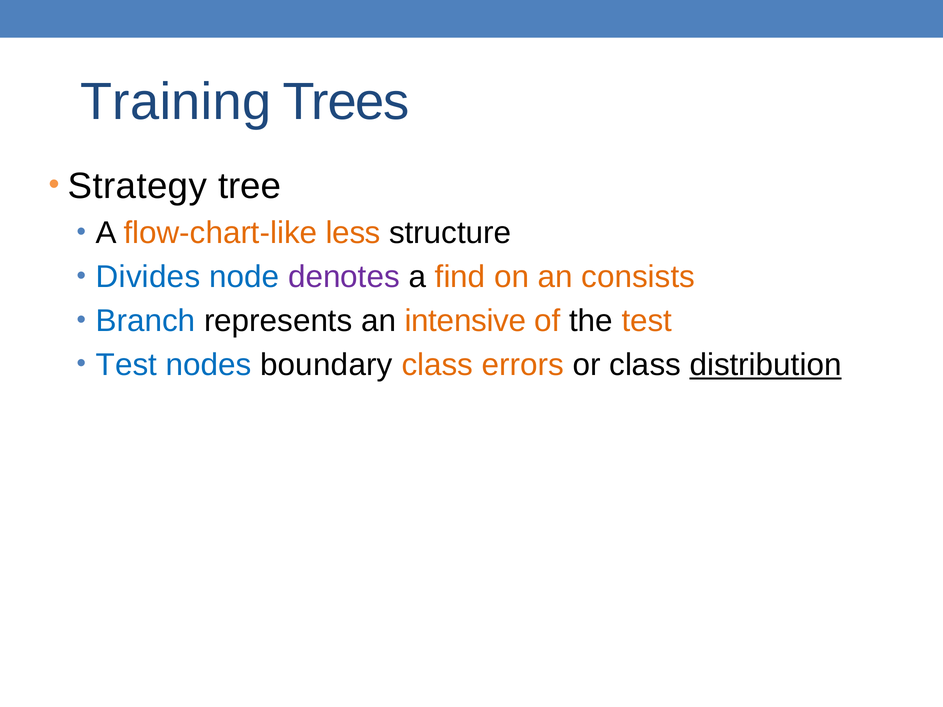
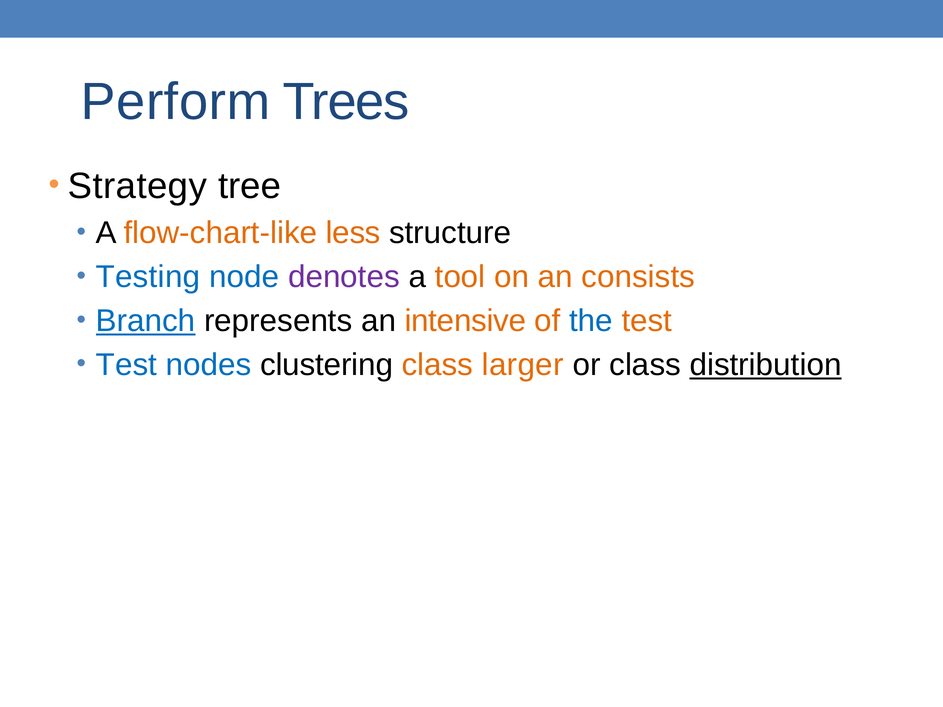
Training: Training -> Perform
Divides: Divides -> Testing
find: find -> tool
Branch underline: none -> present
the colour: black -> blue
boundary: boundary -> clustering
errors: errors -> larger
